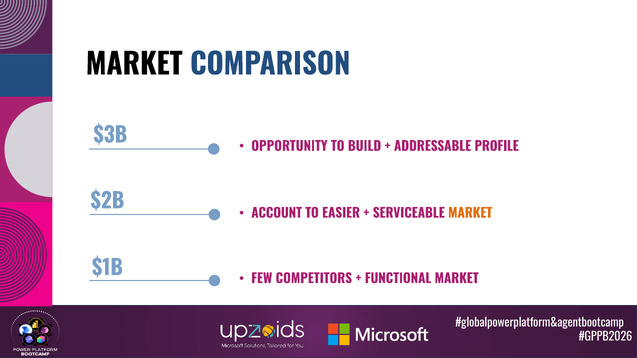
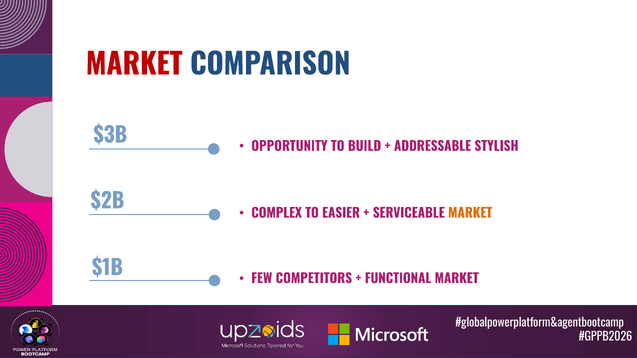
MARKET at (134, 65) colour: black -> red
PROFILE: PROFILE -> STYLISH
ACCOUNT: ACCOUNT -> COMPLEX
